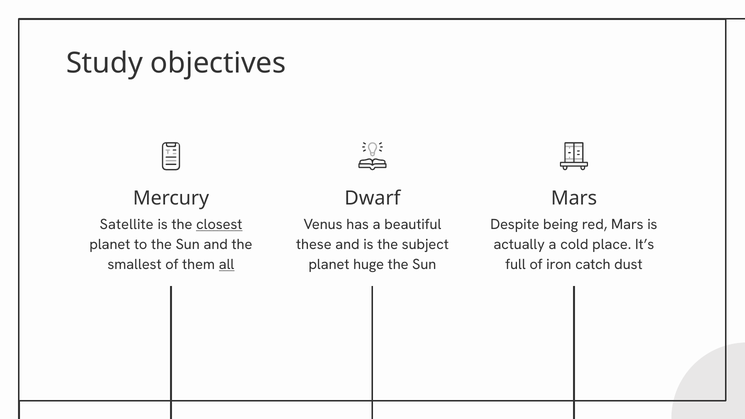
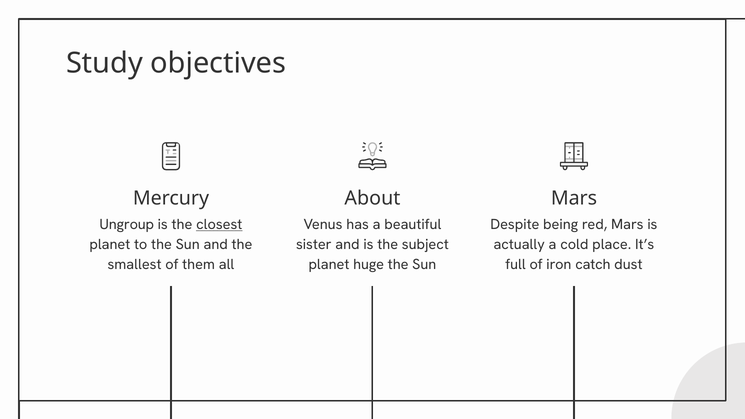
Dwarf: Dwarf -> About
Satellite: Satellite -> Ungroup
these: these -> sister
all underline: present -> none
